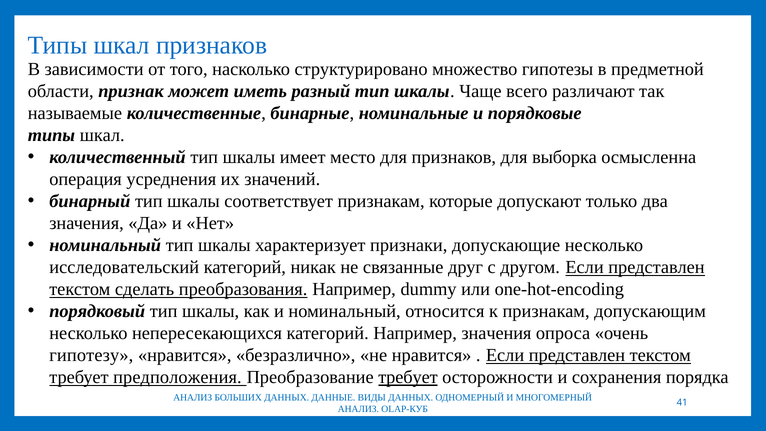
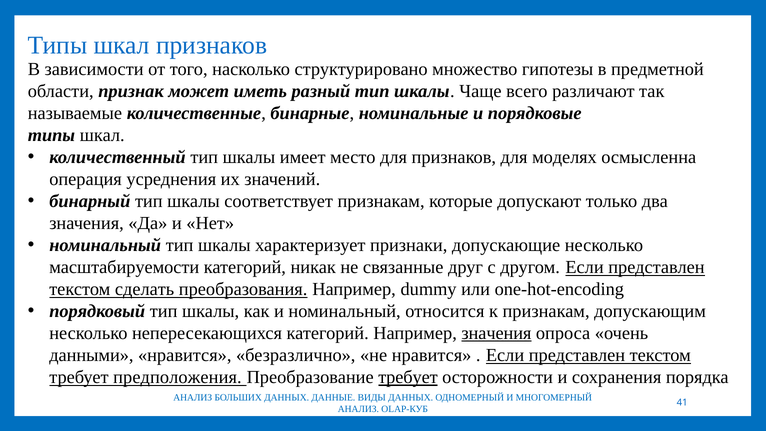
выборка: выборка -> моделях
исследовательский: исследовательский -> масштабируемости
значения at (496, 333) underline: none -> present
гипотезу: гипотезу -> данными
